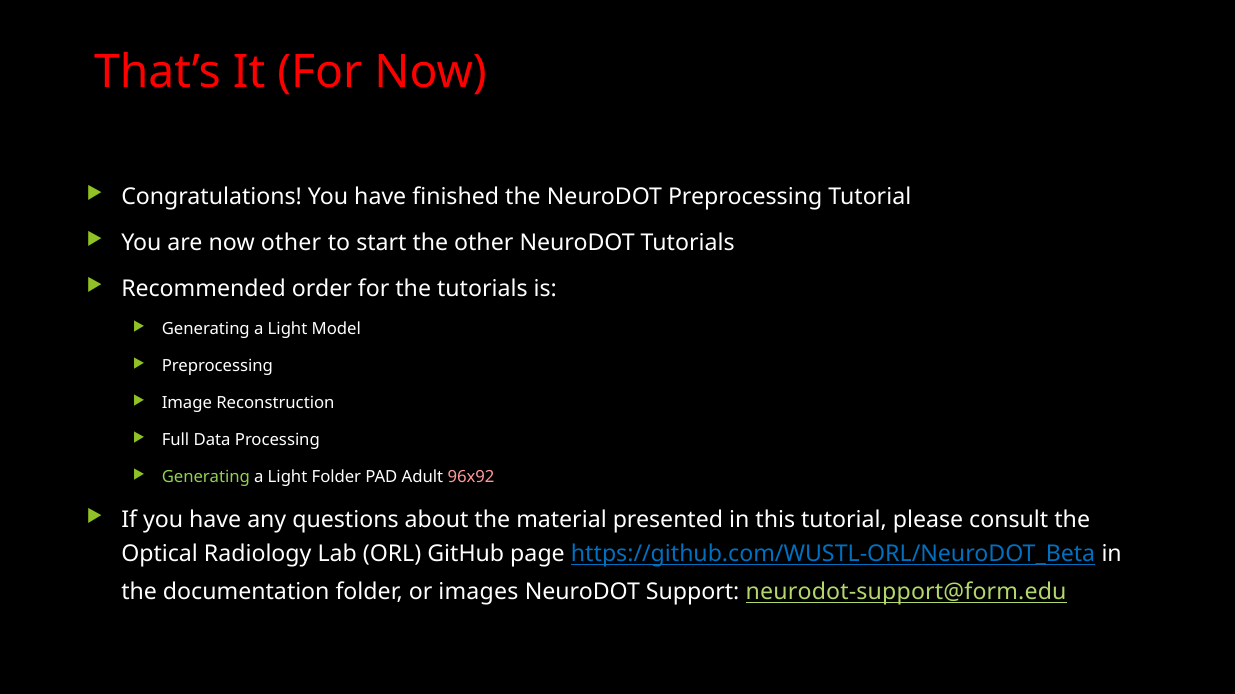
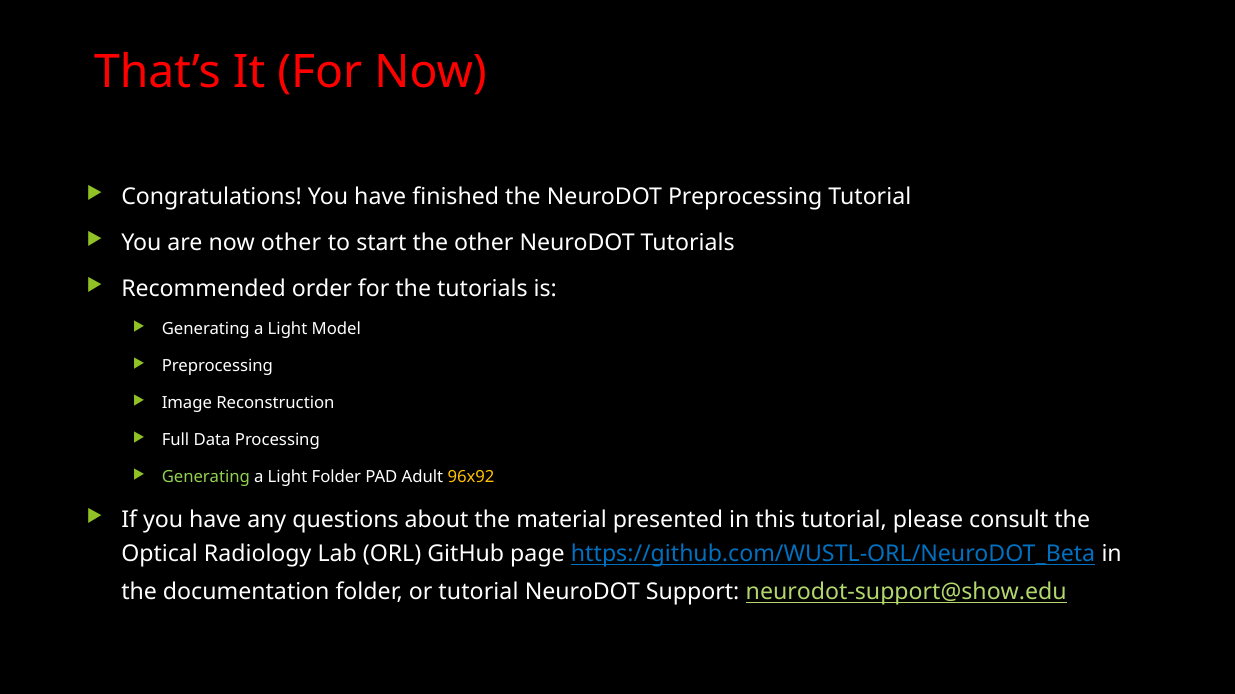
96x92 colour: pink -> yellow
or images: images -> tutorial
neurodot-support@form.edu: neurodot-support@form.edu -> neurodot-support@show.edu
